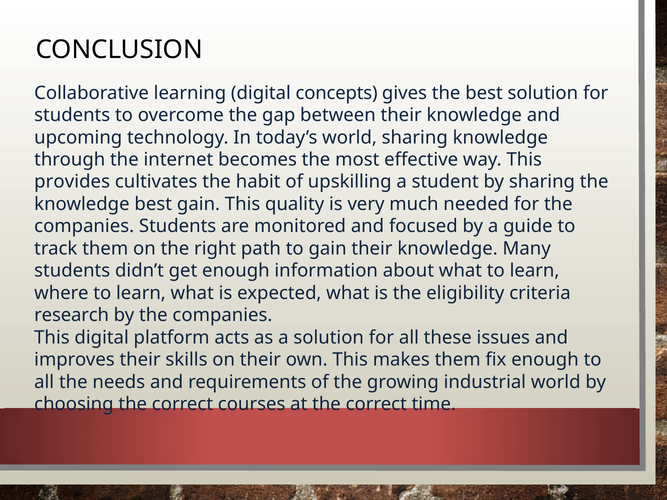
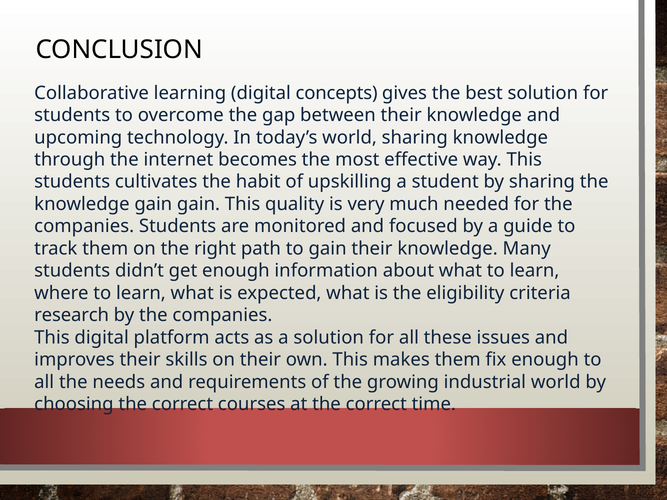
provides at (72, 182): provides -> students
knowledge best: best -> gain
